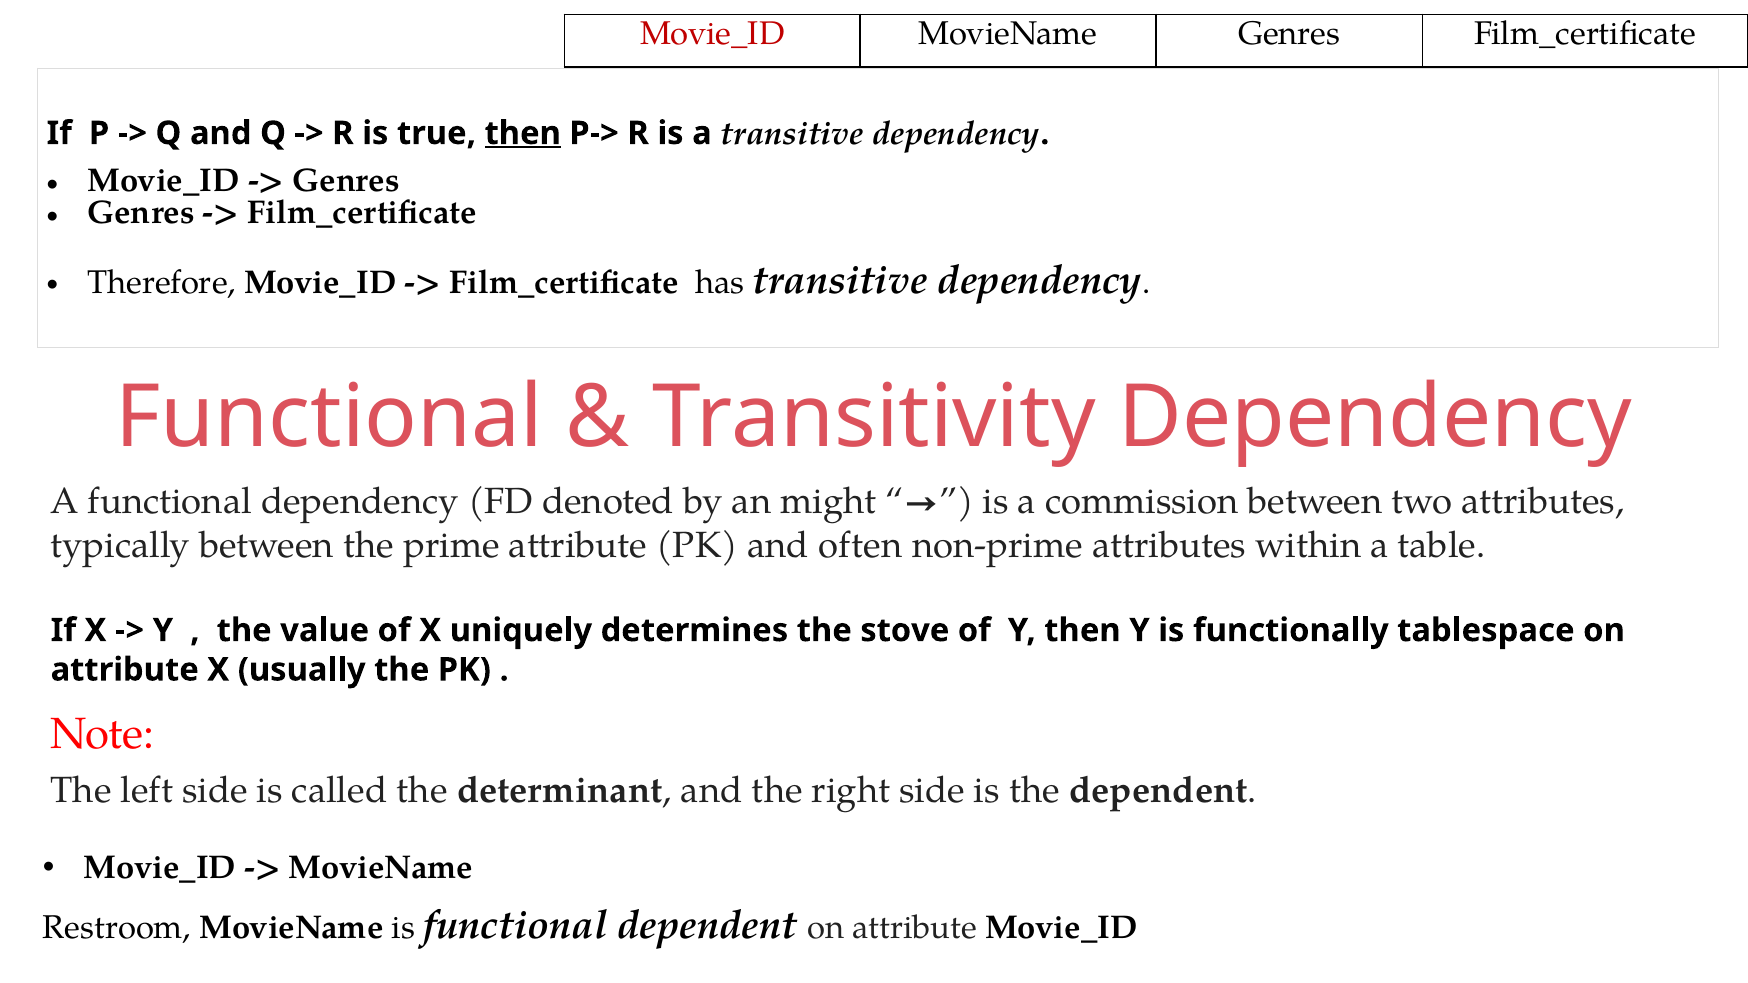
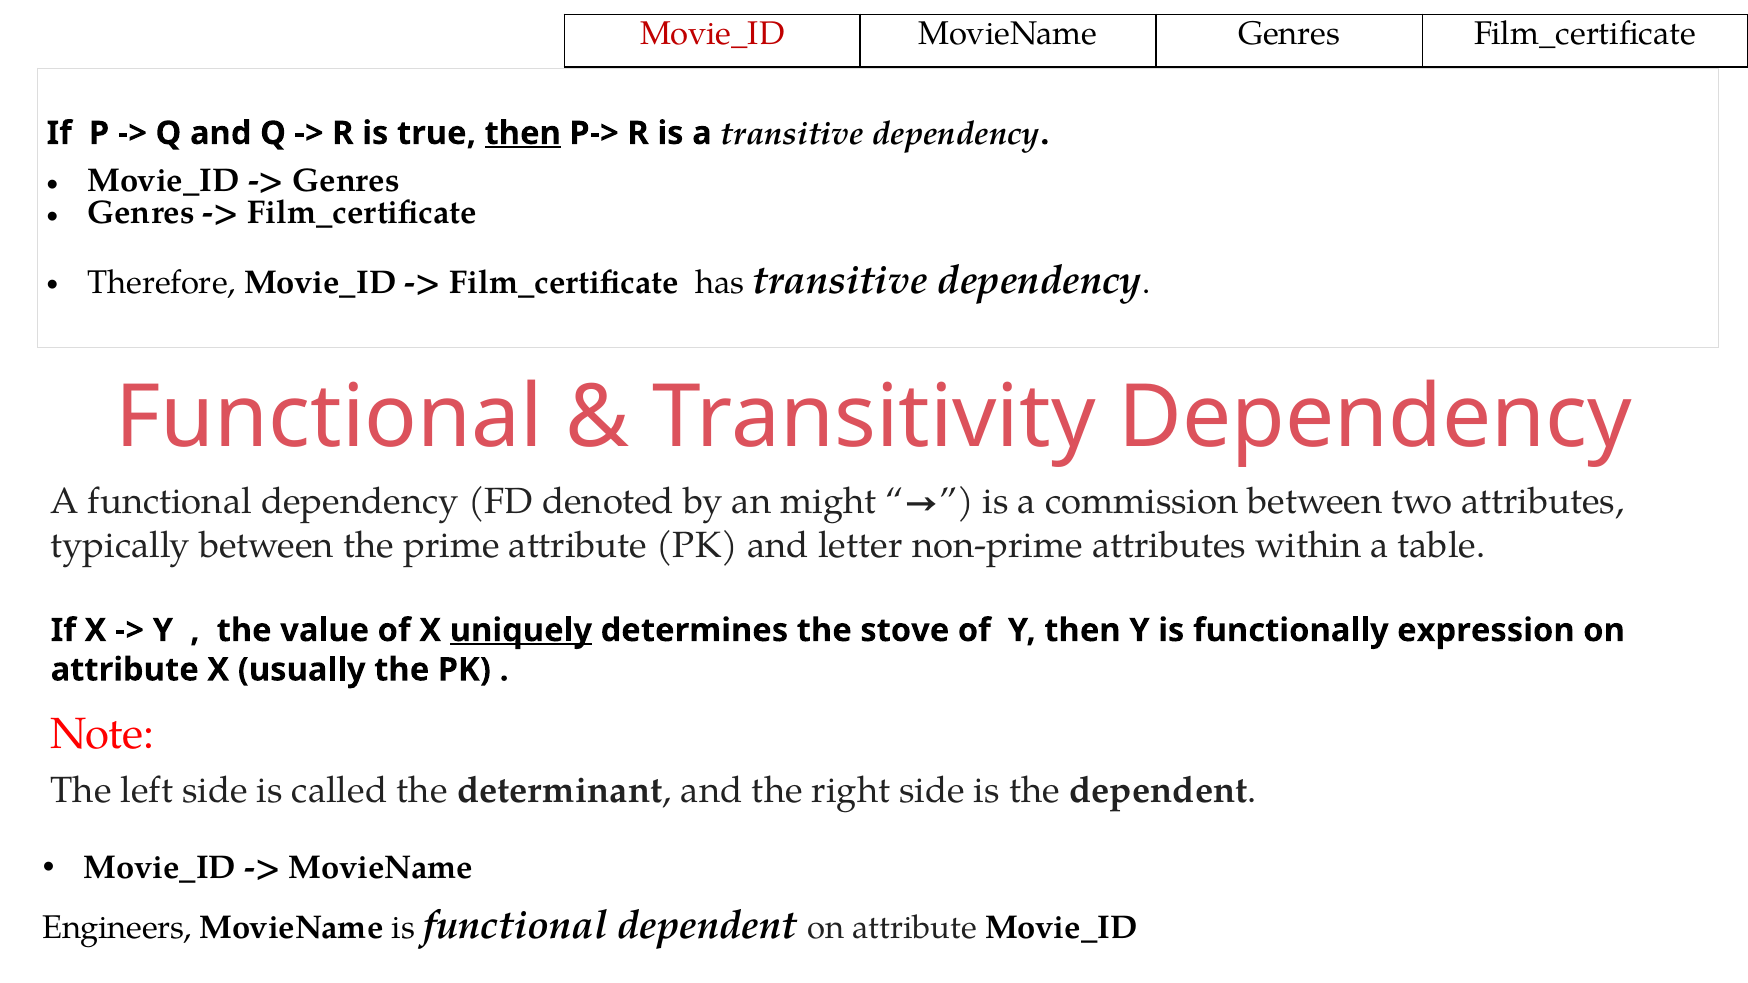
often: often -> letter
uniquely underline: none -> present
tablespace: tablespace -> expression
Restroom: Restroom -> Engineers
